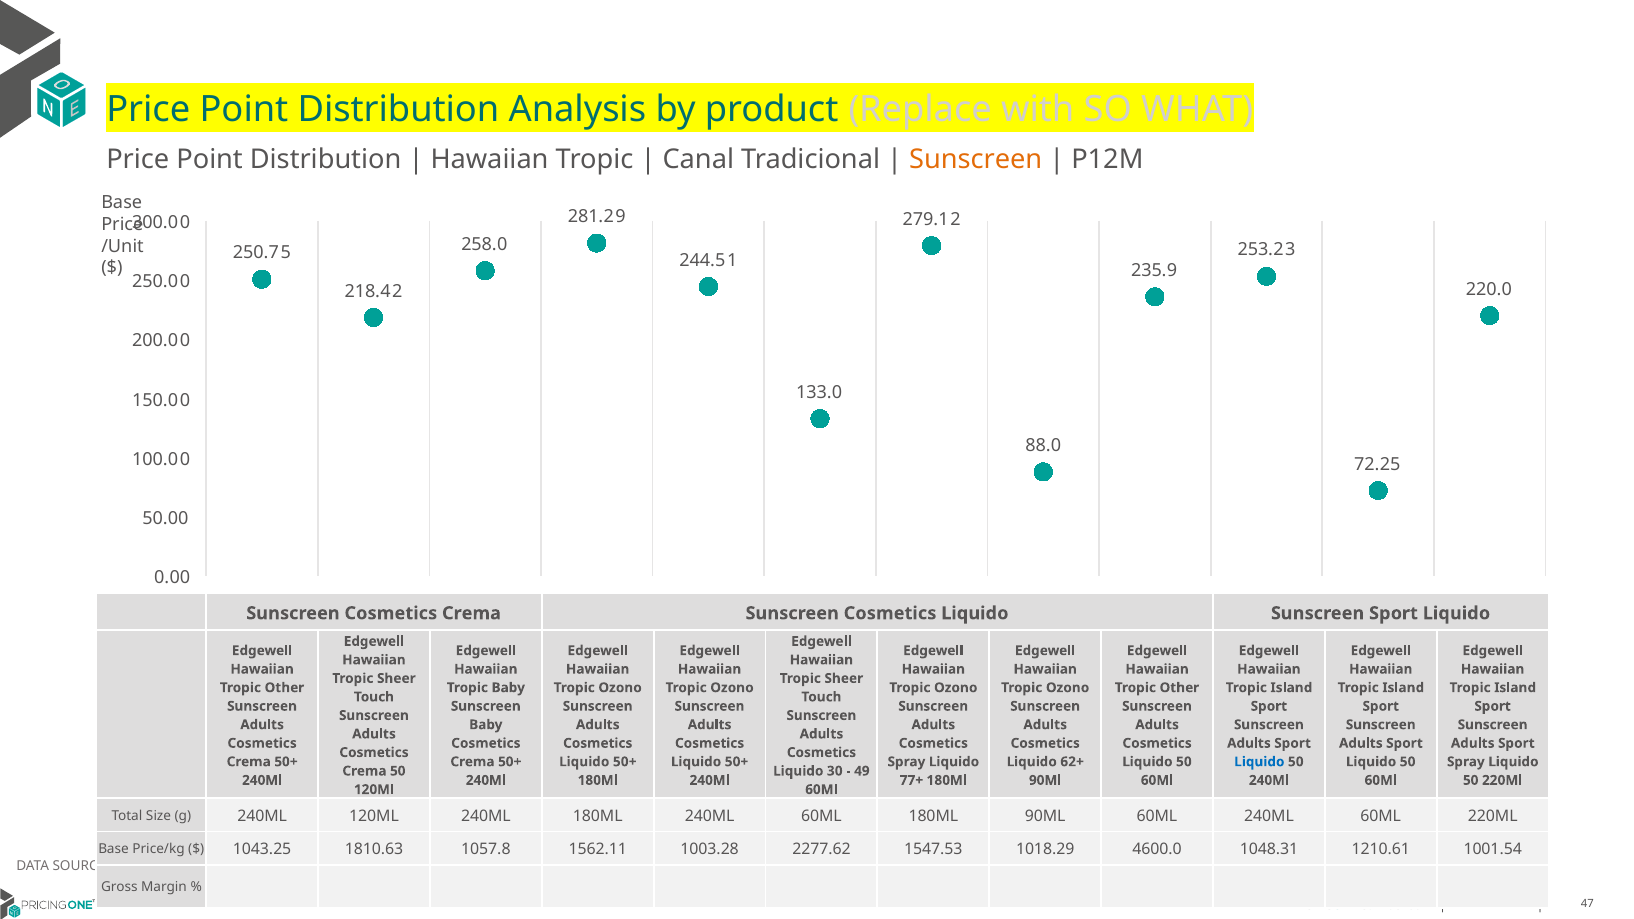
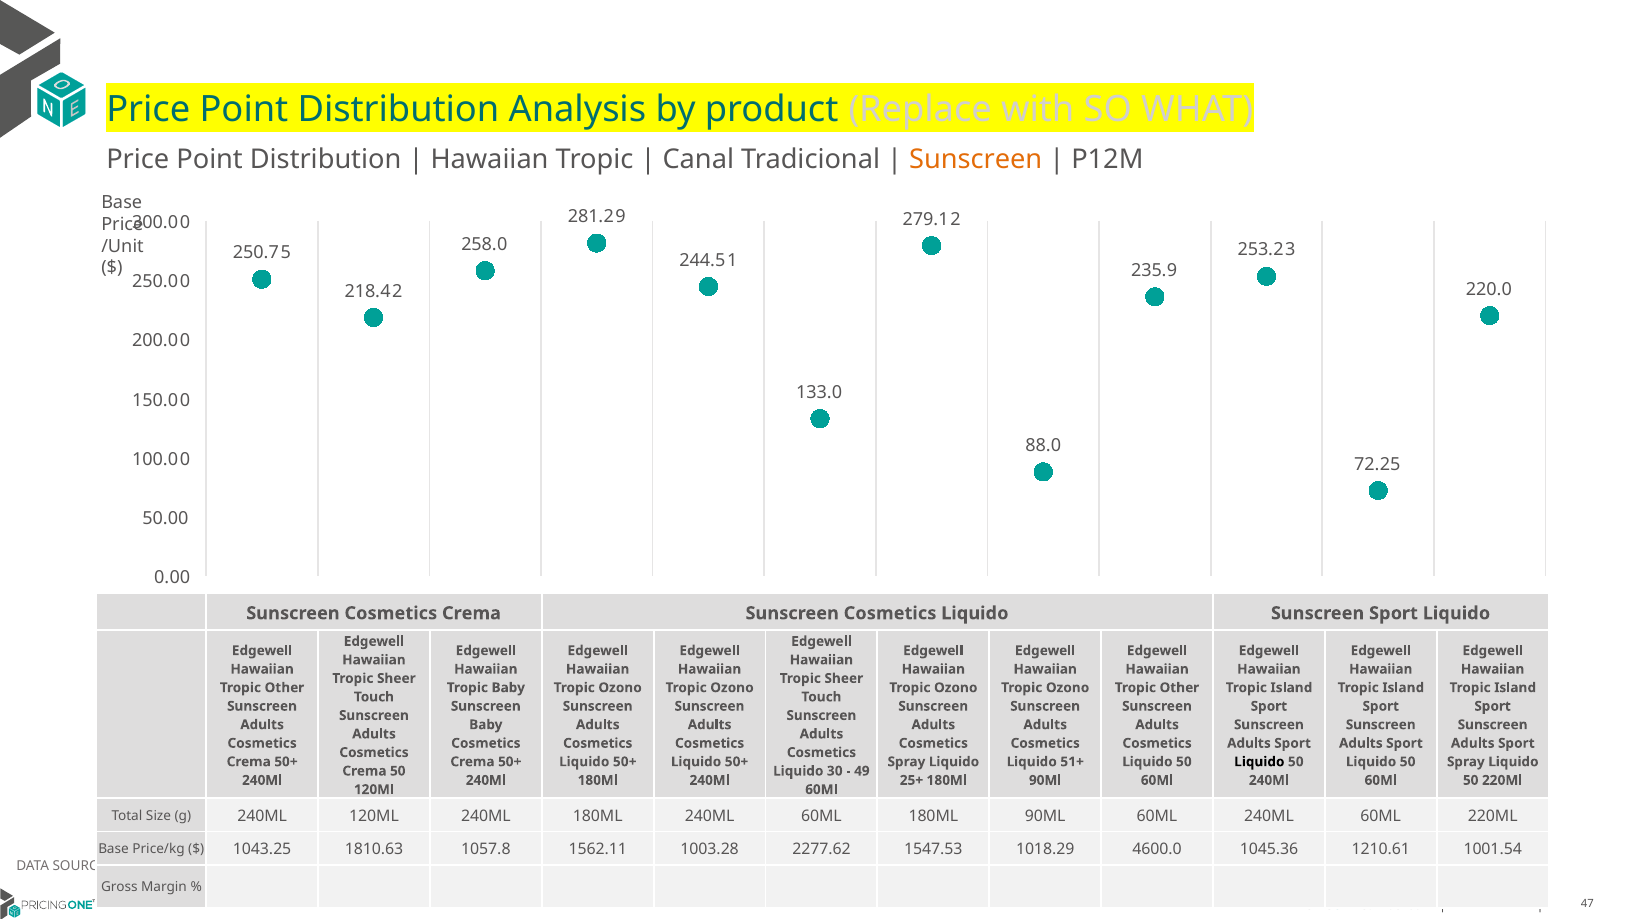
62+: 62+ -> 51+
Liquido at (1259, 762) colour: blue -> black
77+: 77+ -> 25+
1048.31: 1048.31 -> 1045.36
